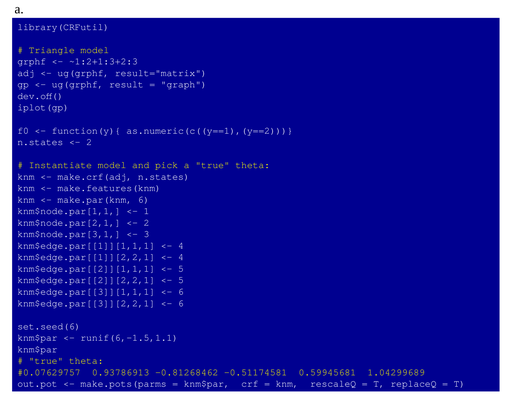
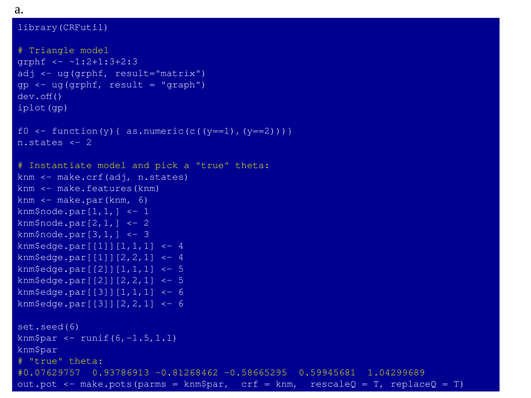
-0.51174581: -0.51174581 -> -0.58665295
